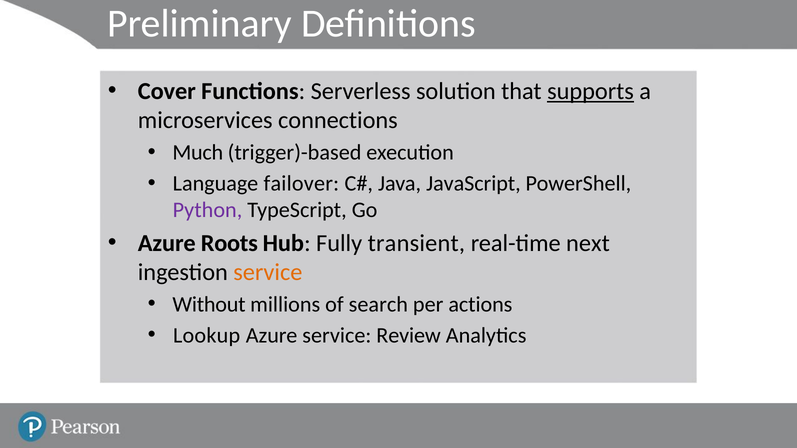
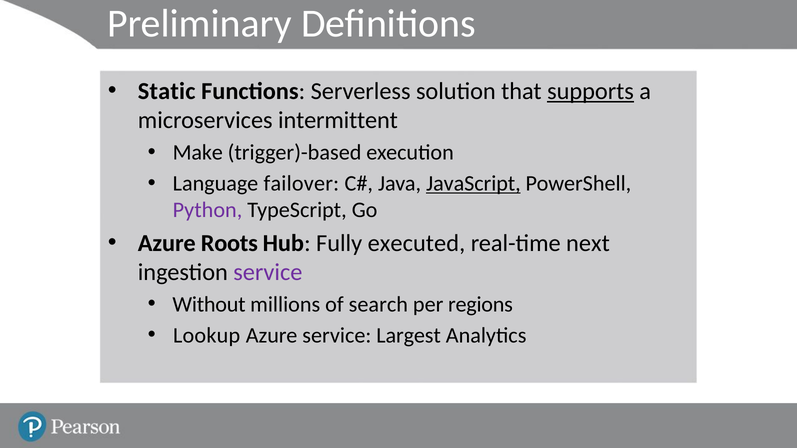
Cover: Cover -> Static
connections: connections -> intermittent
Much: Much -> Make
JavaScript underline: none -> present
transient: transient -> executed
service at (268, 272) colour: orange -> purple
actions: actions -> regions
Review: Review -> Largest
